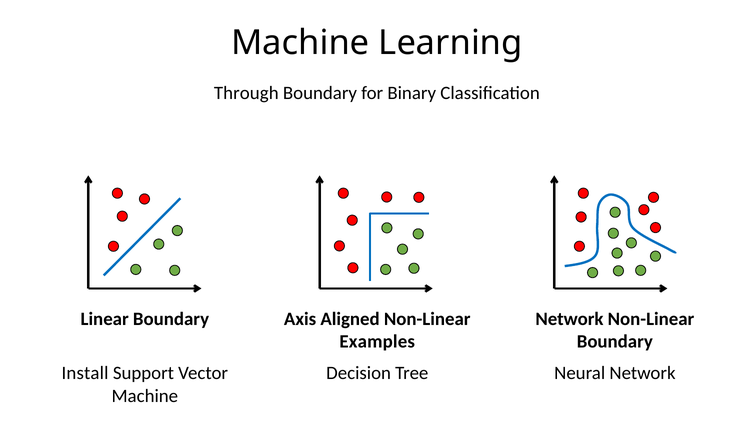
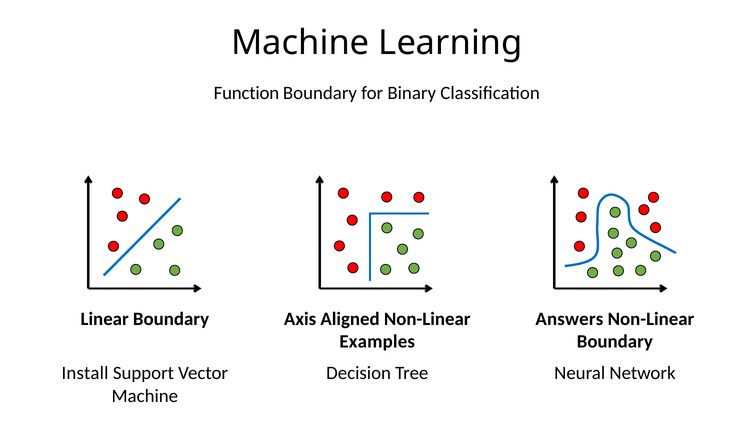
Through: Through -> Function
Network at (569, 319): Network -> Answers
